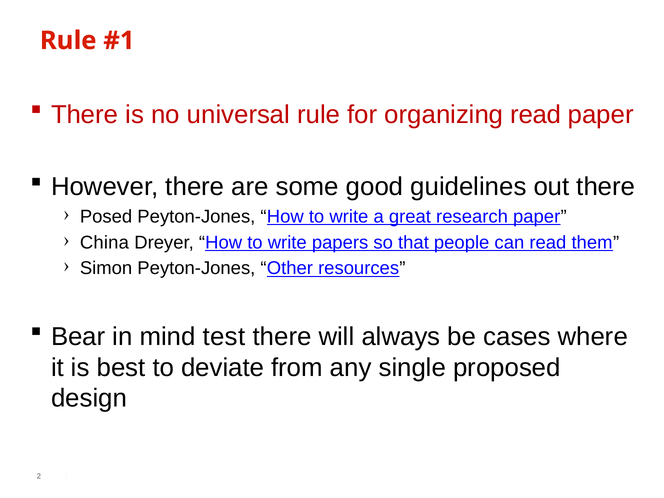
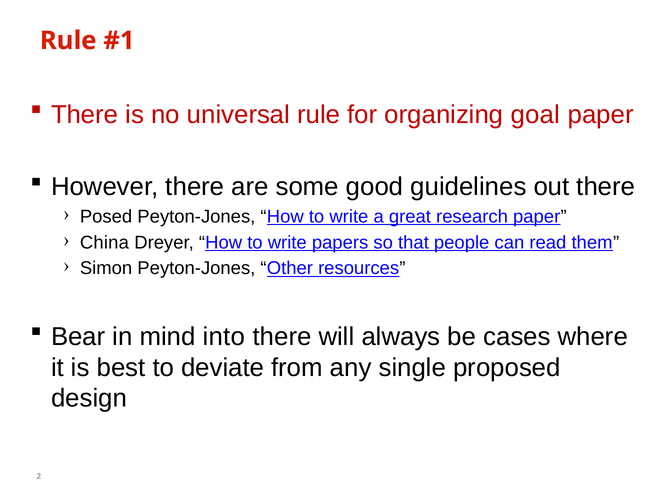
organizing read: read -> goal
test: test -> into
